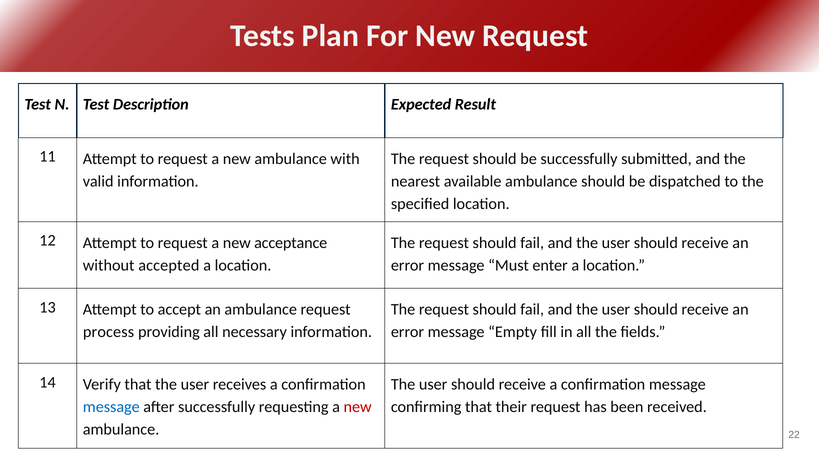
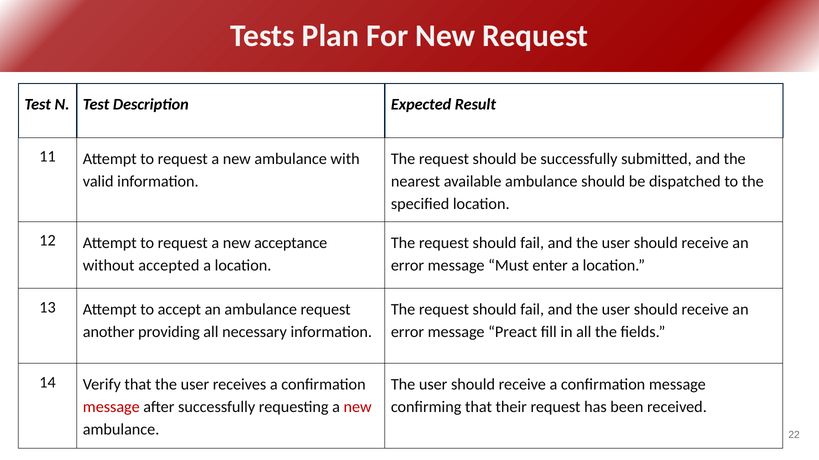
process: process -> another
Empty: Empty -> Preact
message at (111, 408) colour: blue -> red
